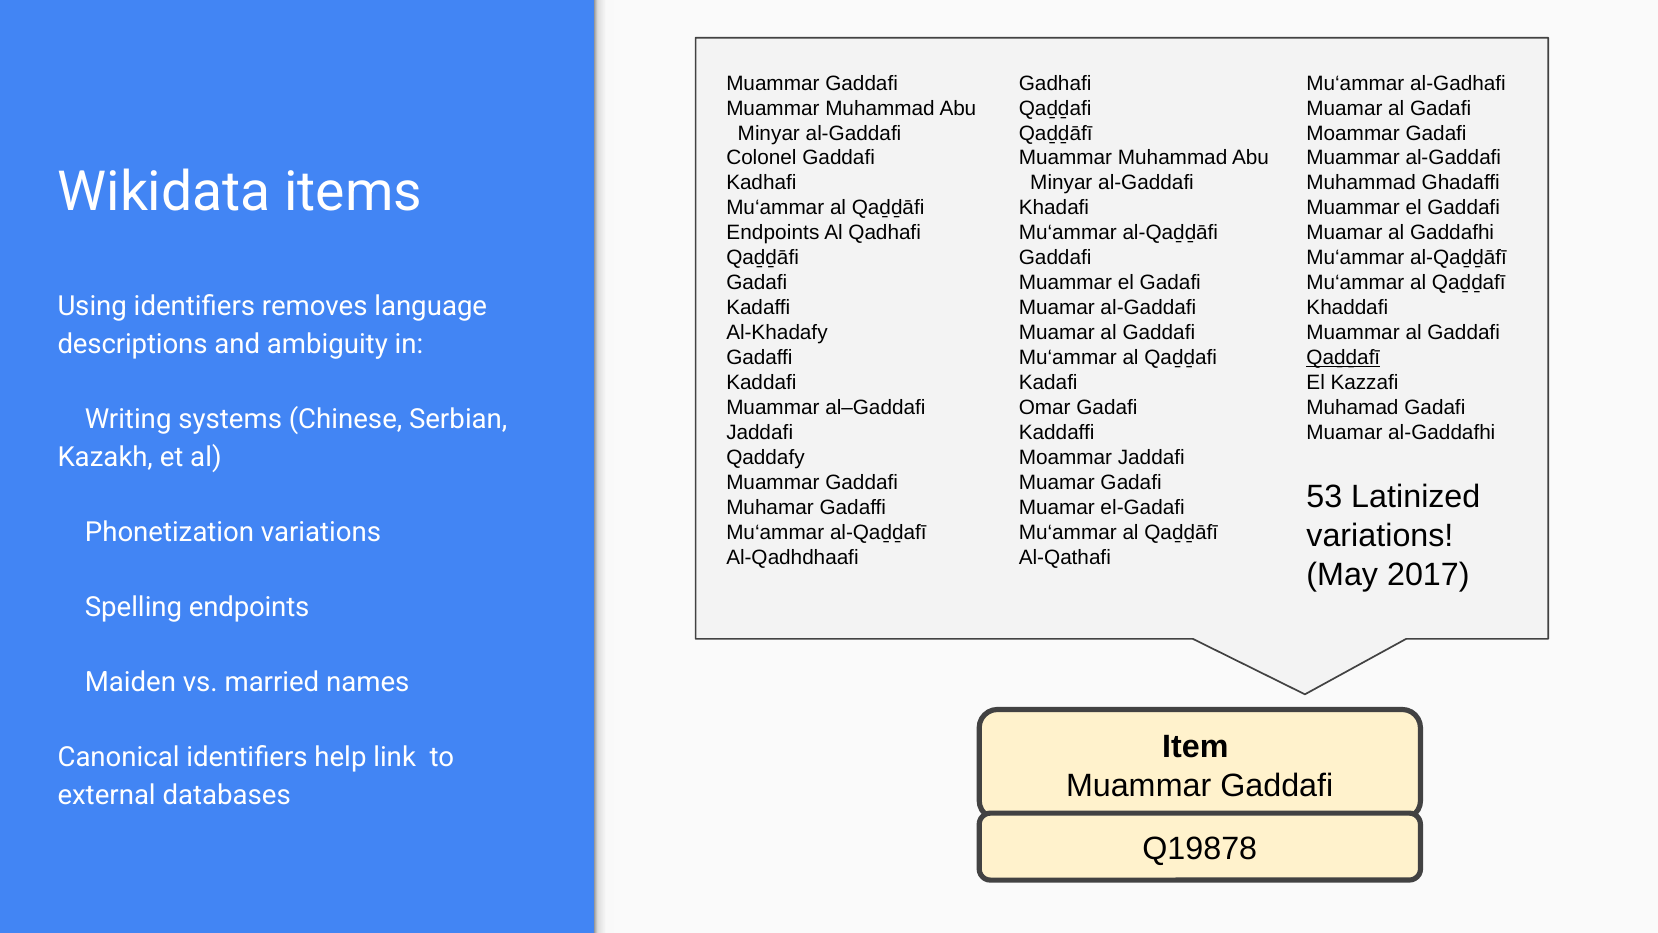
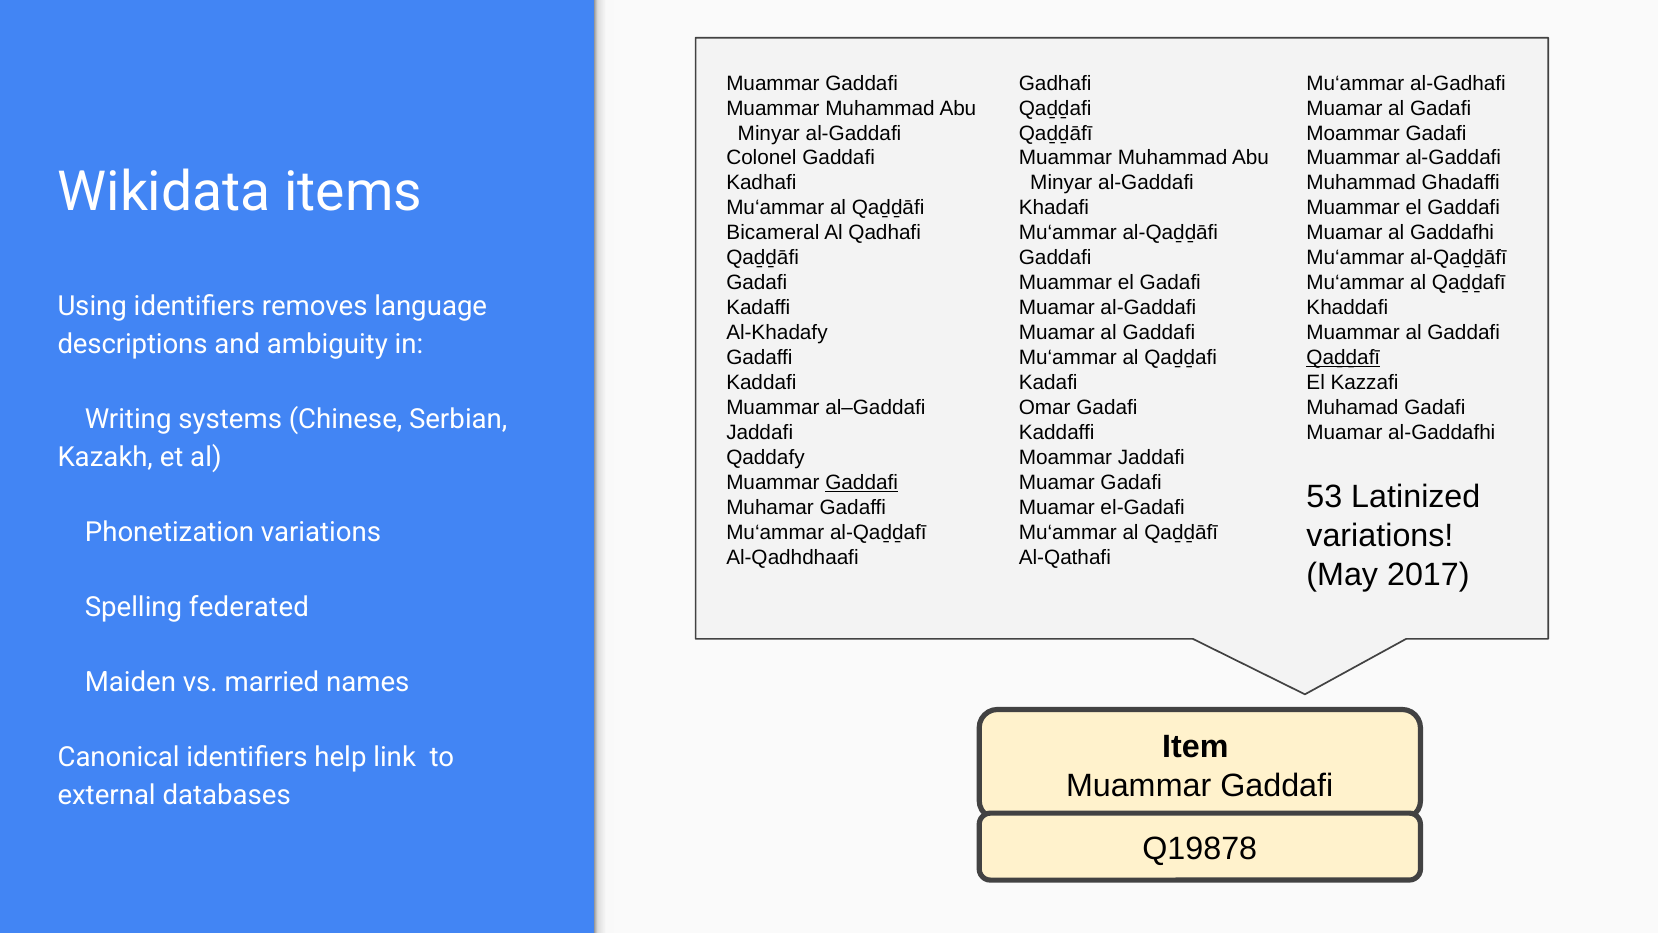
Endpoints at (773, 233): Endpoints -> Bicameral
Gaddafi at (862, 482) underline: none -> present
Spelling endpoints: endpoints -> federated
